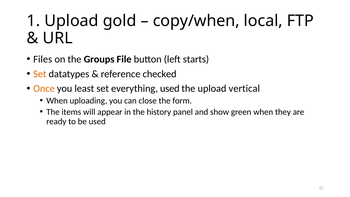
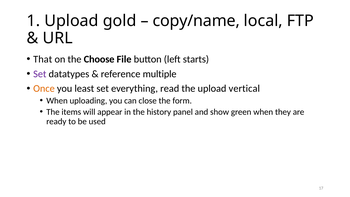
copy/when: copy/when -> copy/name
Files: Files -> That
Groups: Groups -> Choose
Set at (40, 74) colour: orange -> purple
checked: checked -> multiple
everything used: used -> read
